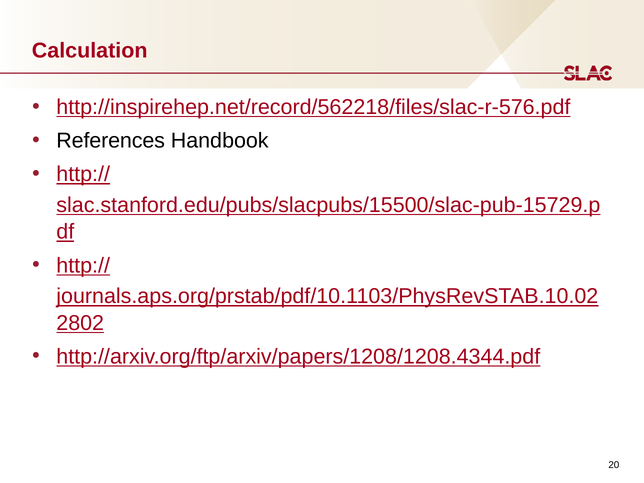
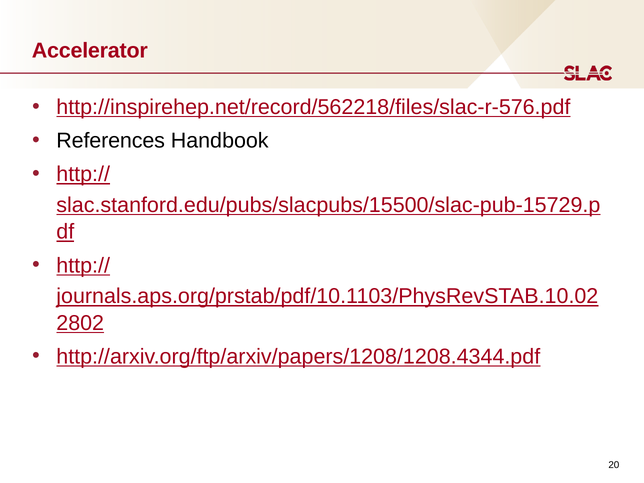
Calculation: Calculation -> Accelerator
